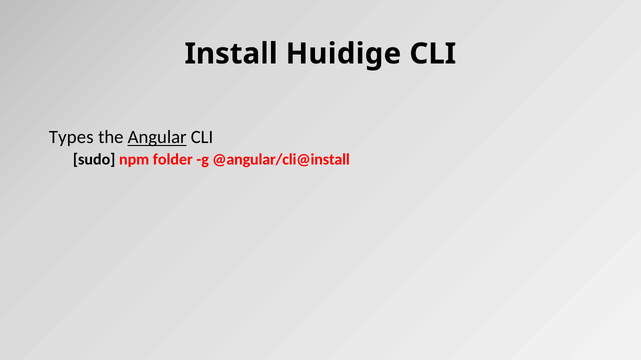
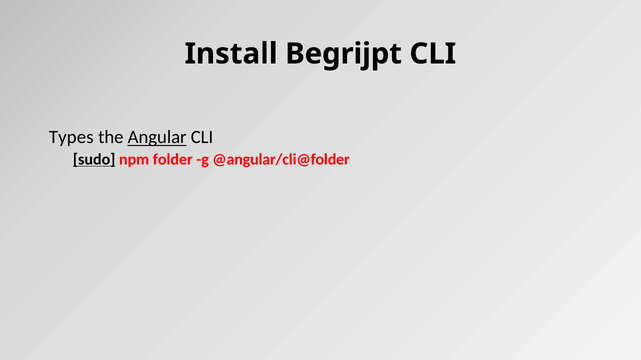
Huidige: Huidige -> Begrijpt
sudo underline: none -> present
@angular/cli@install: @angular/cli@install -> @angular/cli@folder
